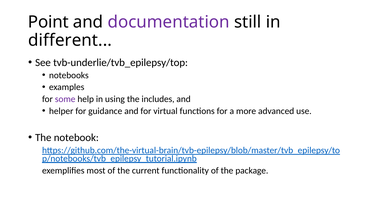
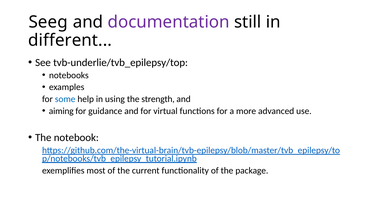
Point: Point -> Seeg
some colour: purple -> blue
includes: includes -> strength
helper: helper -> aiming
